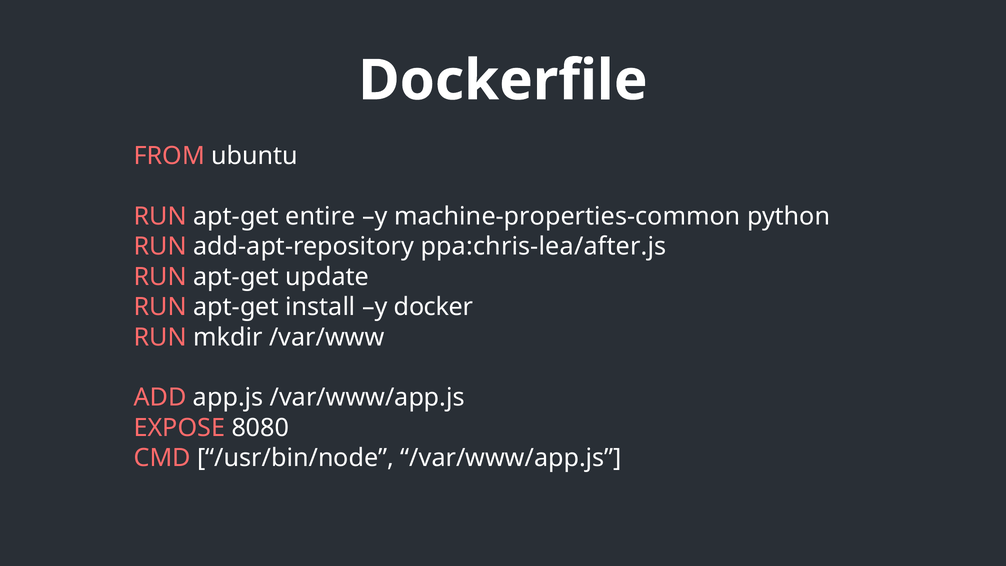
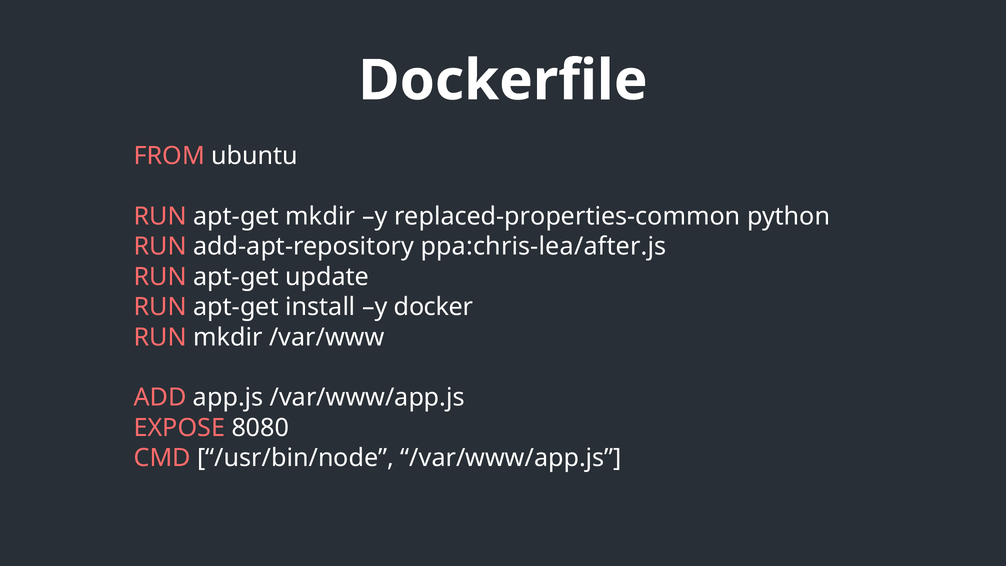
apt-get entire: entire -> mkdir
machine-properties-common: machine-properties-common -> replaced-properties-common
